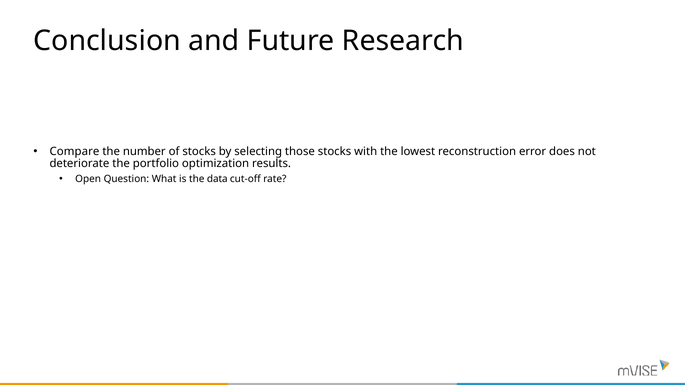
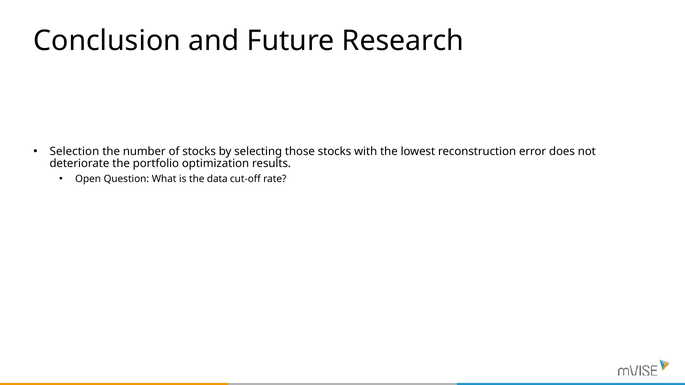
Compare: Compare -> Selection
